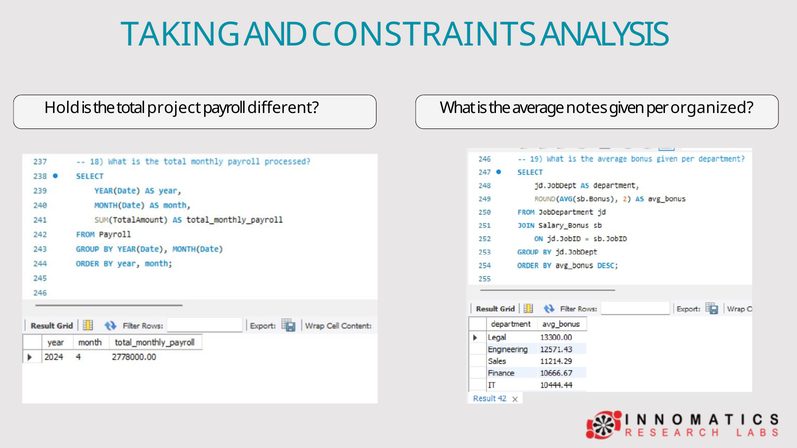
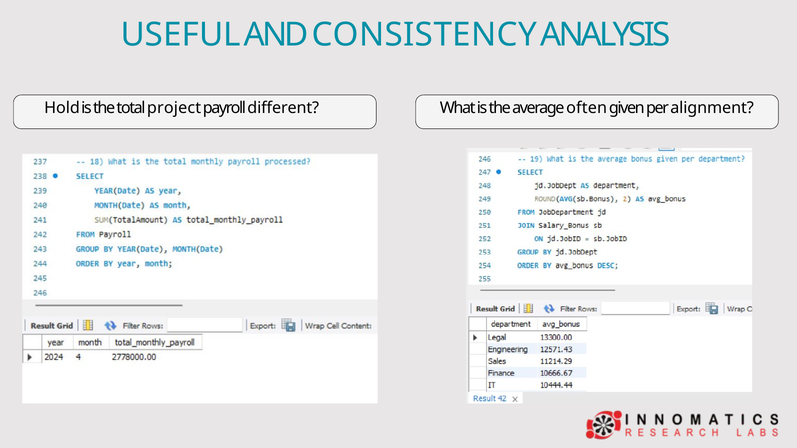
TAKING: TAKING -> USEFUL
CONSTRAINTS: CONSTRAINTS -> CONSISTENCY
notes: notes -> often
organized: organized -> alignment
